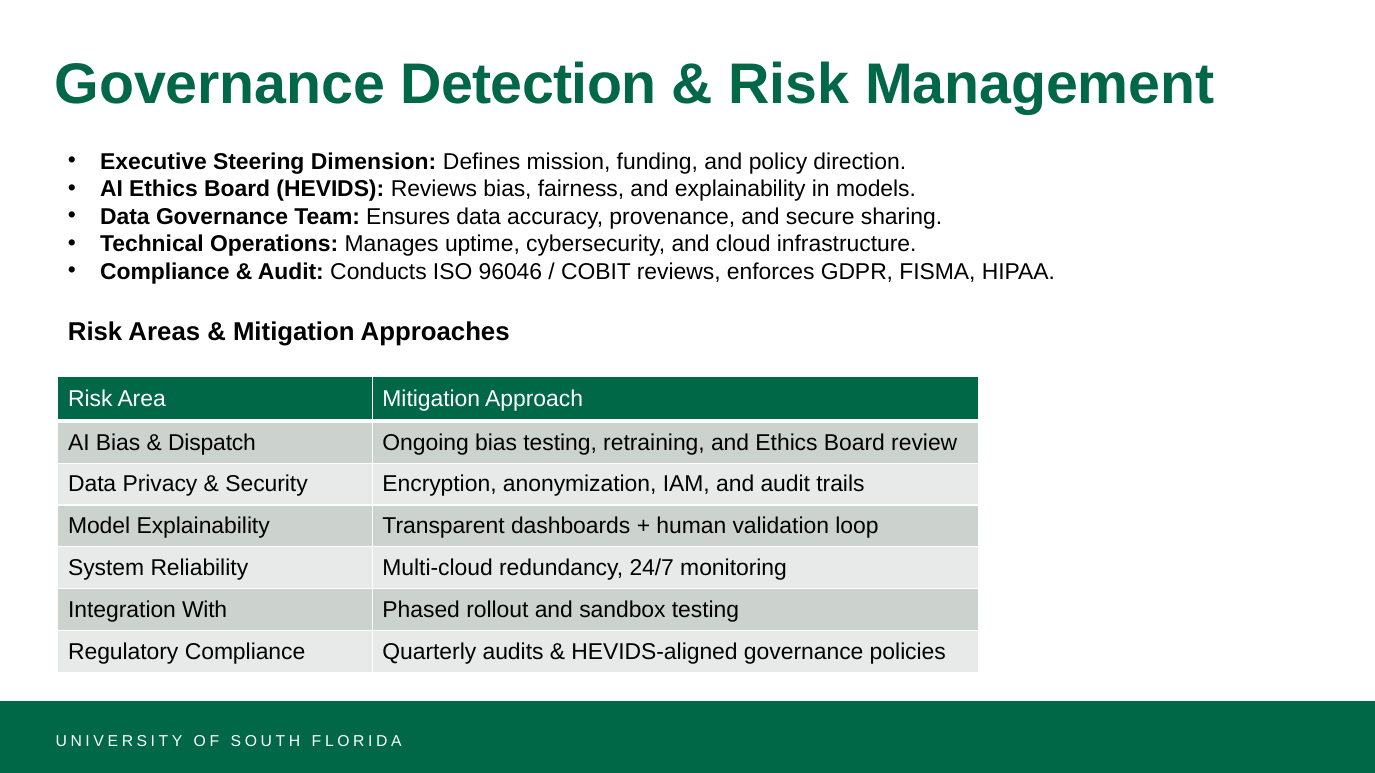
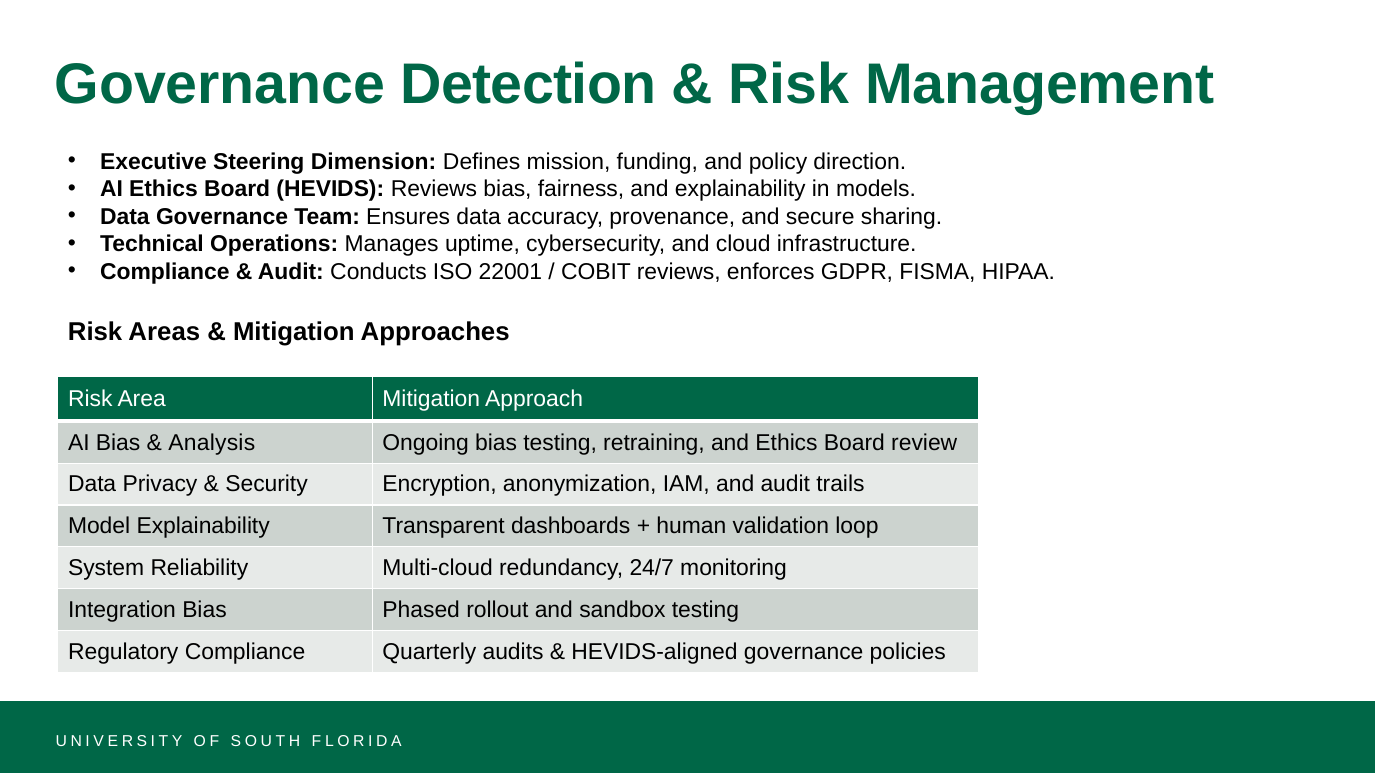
96046: 96046 -> 22001
Dispatch: Dispatch -> Analysis
Integration With: With -> Bias
